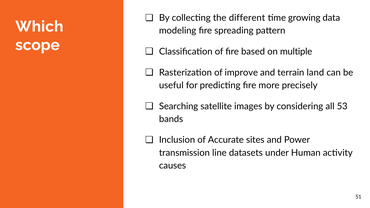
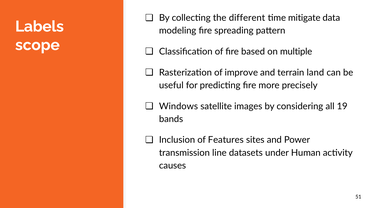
growing: growing -> mitigate
Which: Which -> Labels
Searching: Searching -> Windows
53: 53 -> 19
Accurate: Accurate -> Features
